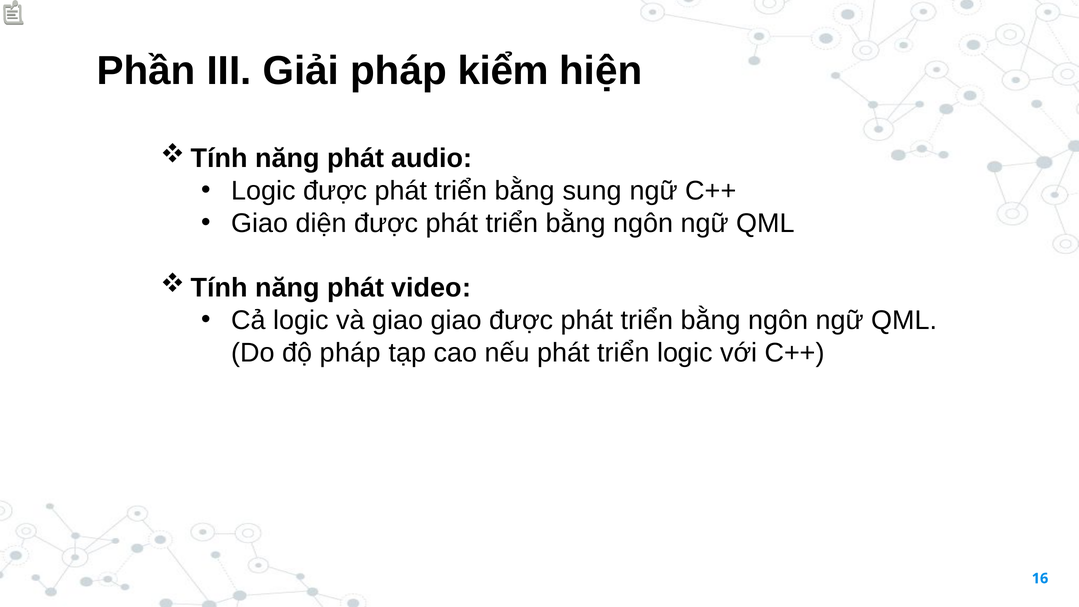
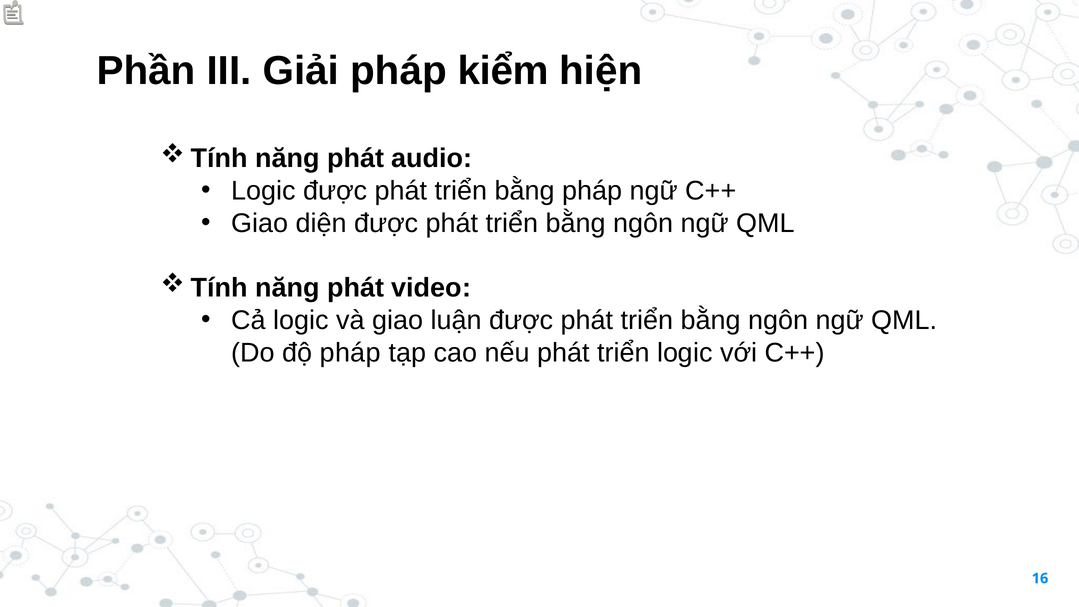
bằng sung: sung -> pháp
giao giao: giao -> luận
